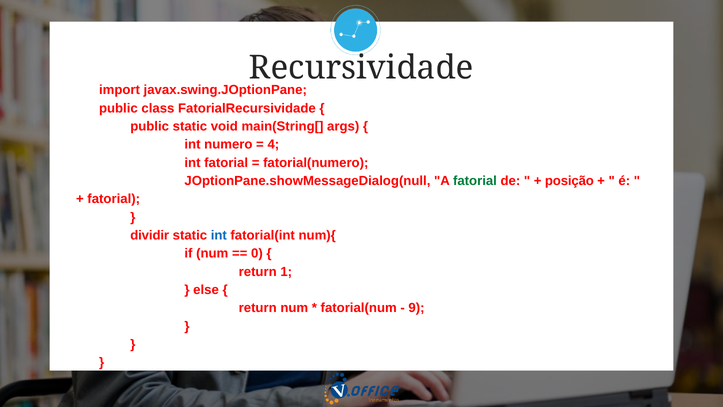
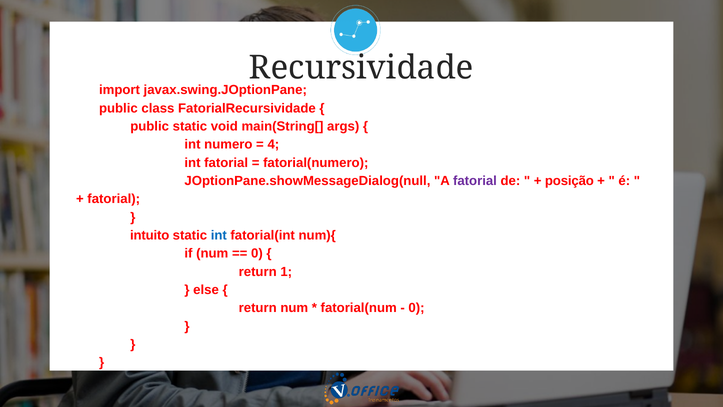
fatorial at (475, 181) colour: green -> purple
dividir: dividir -> intuito
9 at (416, 308): 9 -> 0
